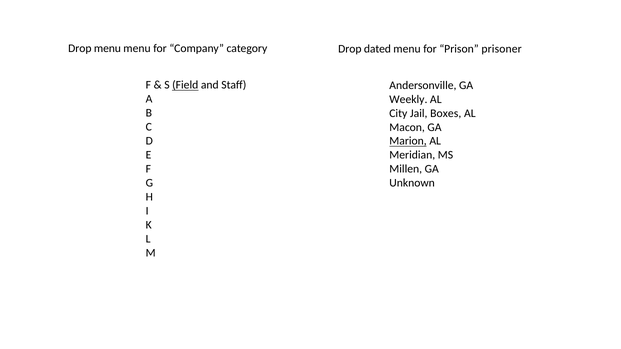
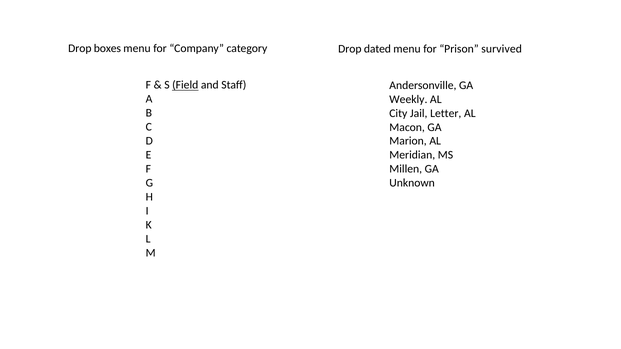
Drop menu: menu -> boxes
prisoner: prisoner -> survived
Boxes: Boxes -> Letter
Marion underline: present -> none
